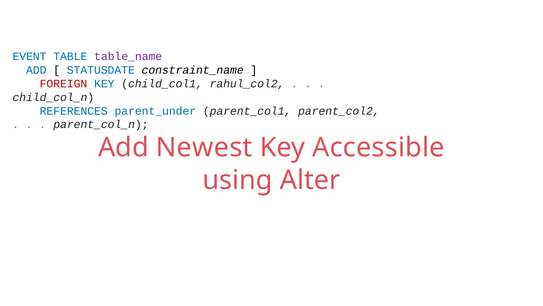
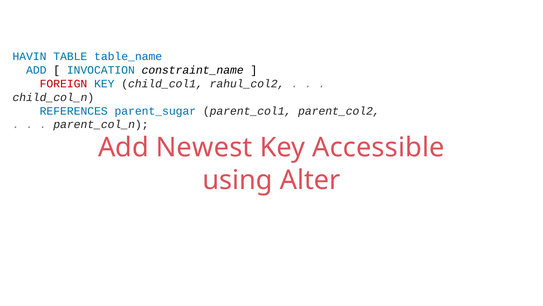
EVENT: EVENT -> HAVIN
table_name colour: purple -> blue
STATUSDATE: STATUSDATE -> INVOCATION
parent_under: parent_under -> parent_sugar
